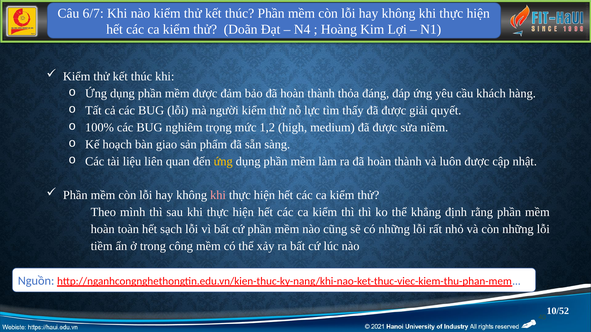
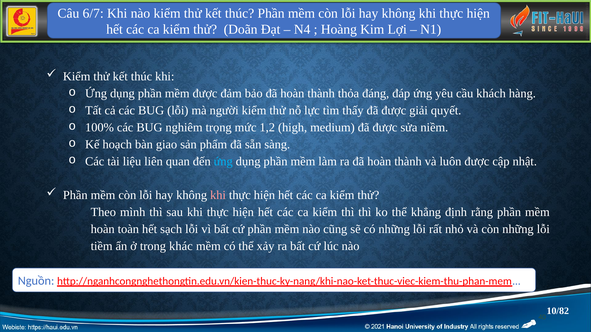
ứng at (223, 161) colour: yellow -> light blue
công: công -> khác
10/52: 10/52 -> 10/82
